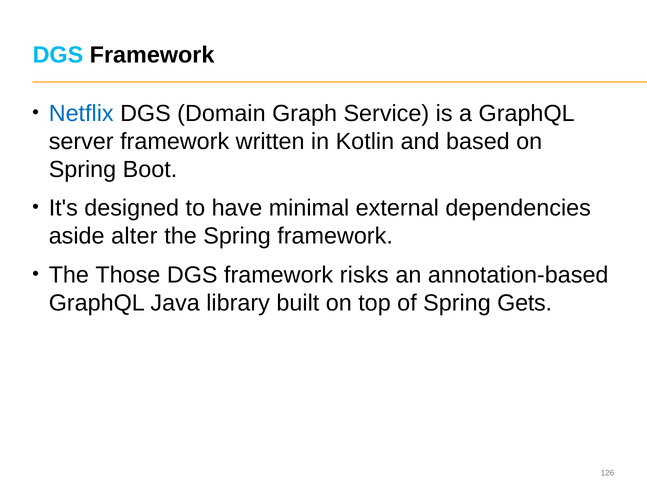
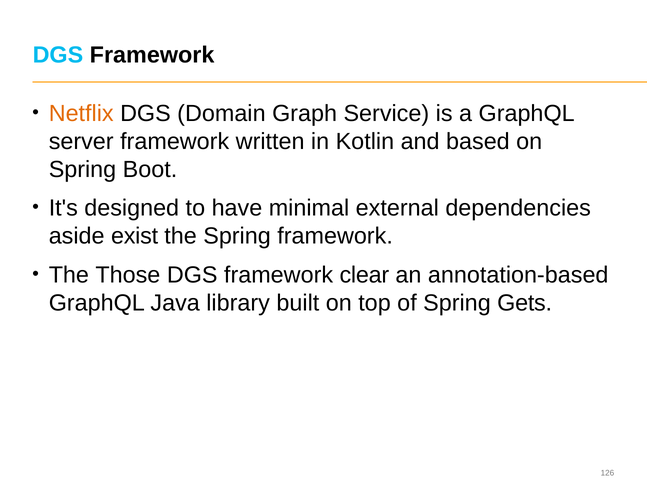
Netflix colour: blue -> orange
alter: alter -> exist
risks: risks -> clear
